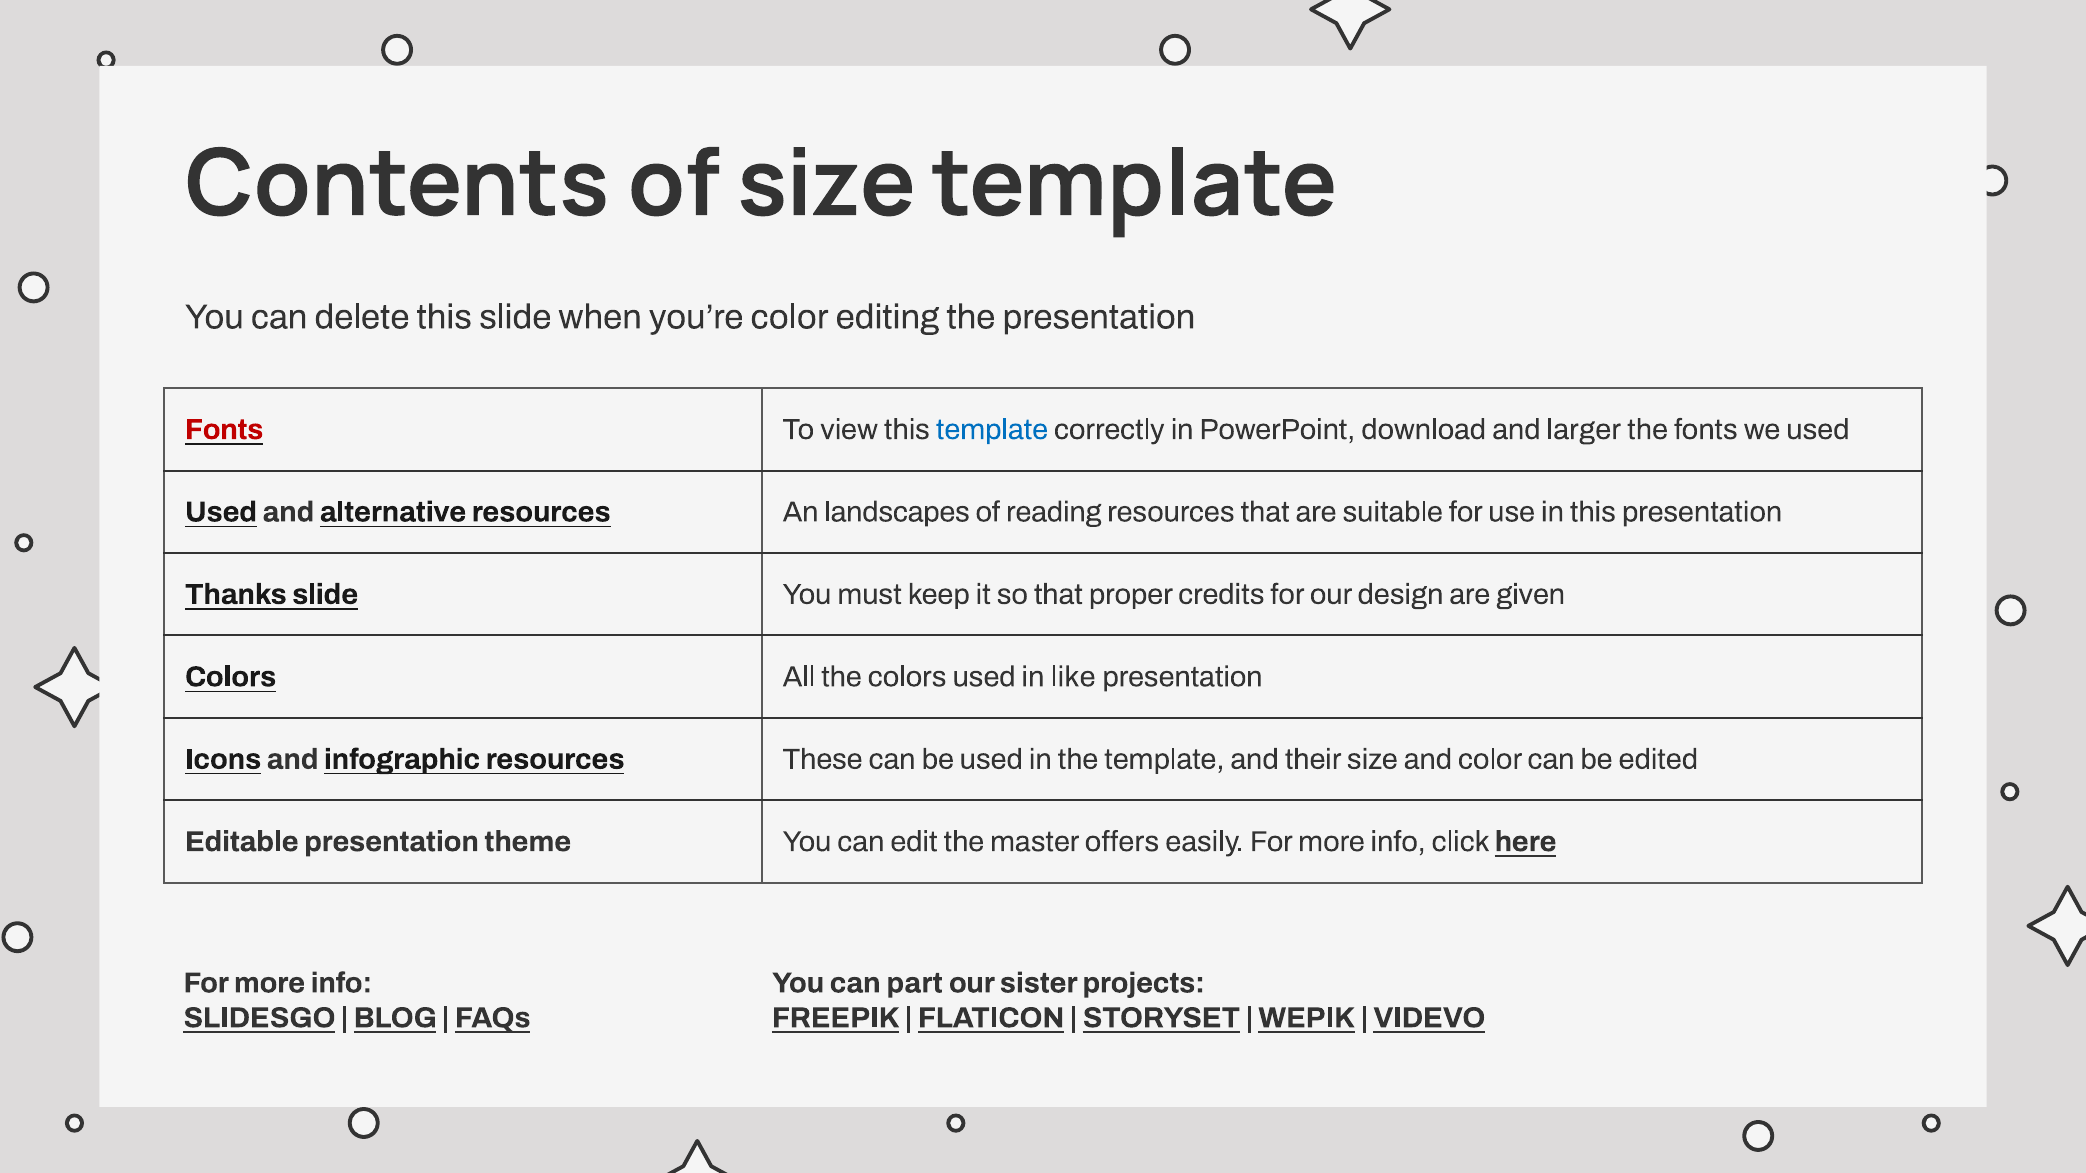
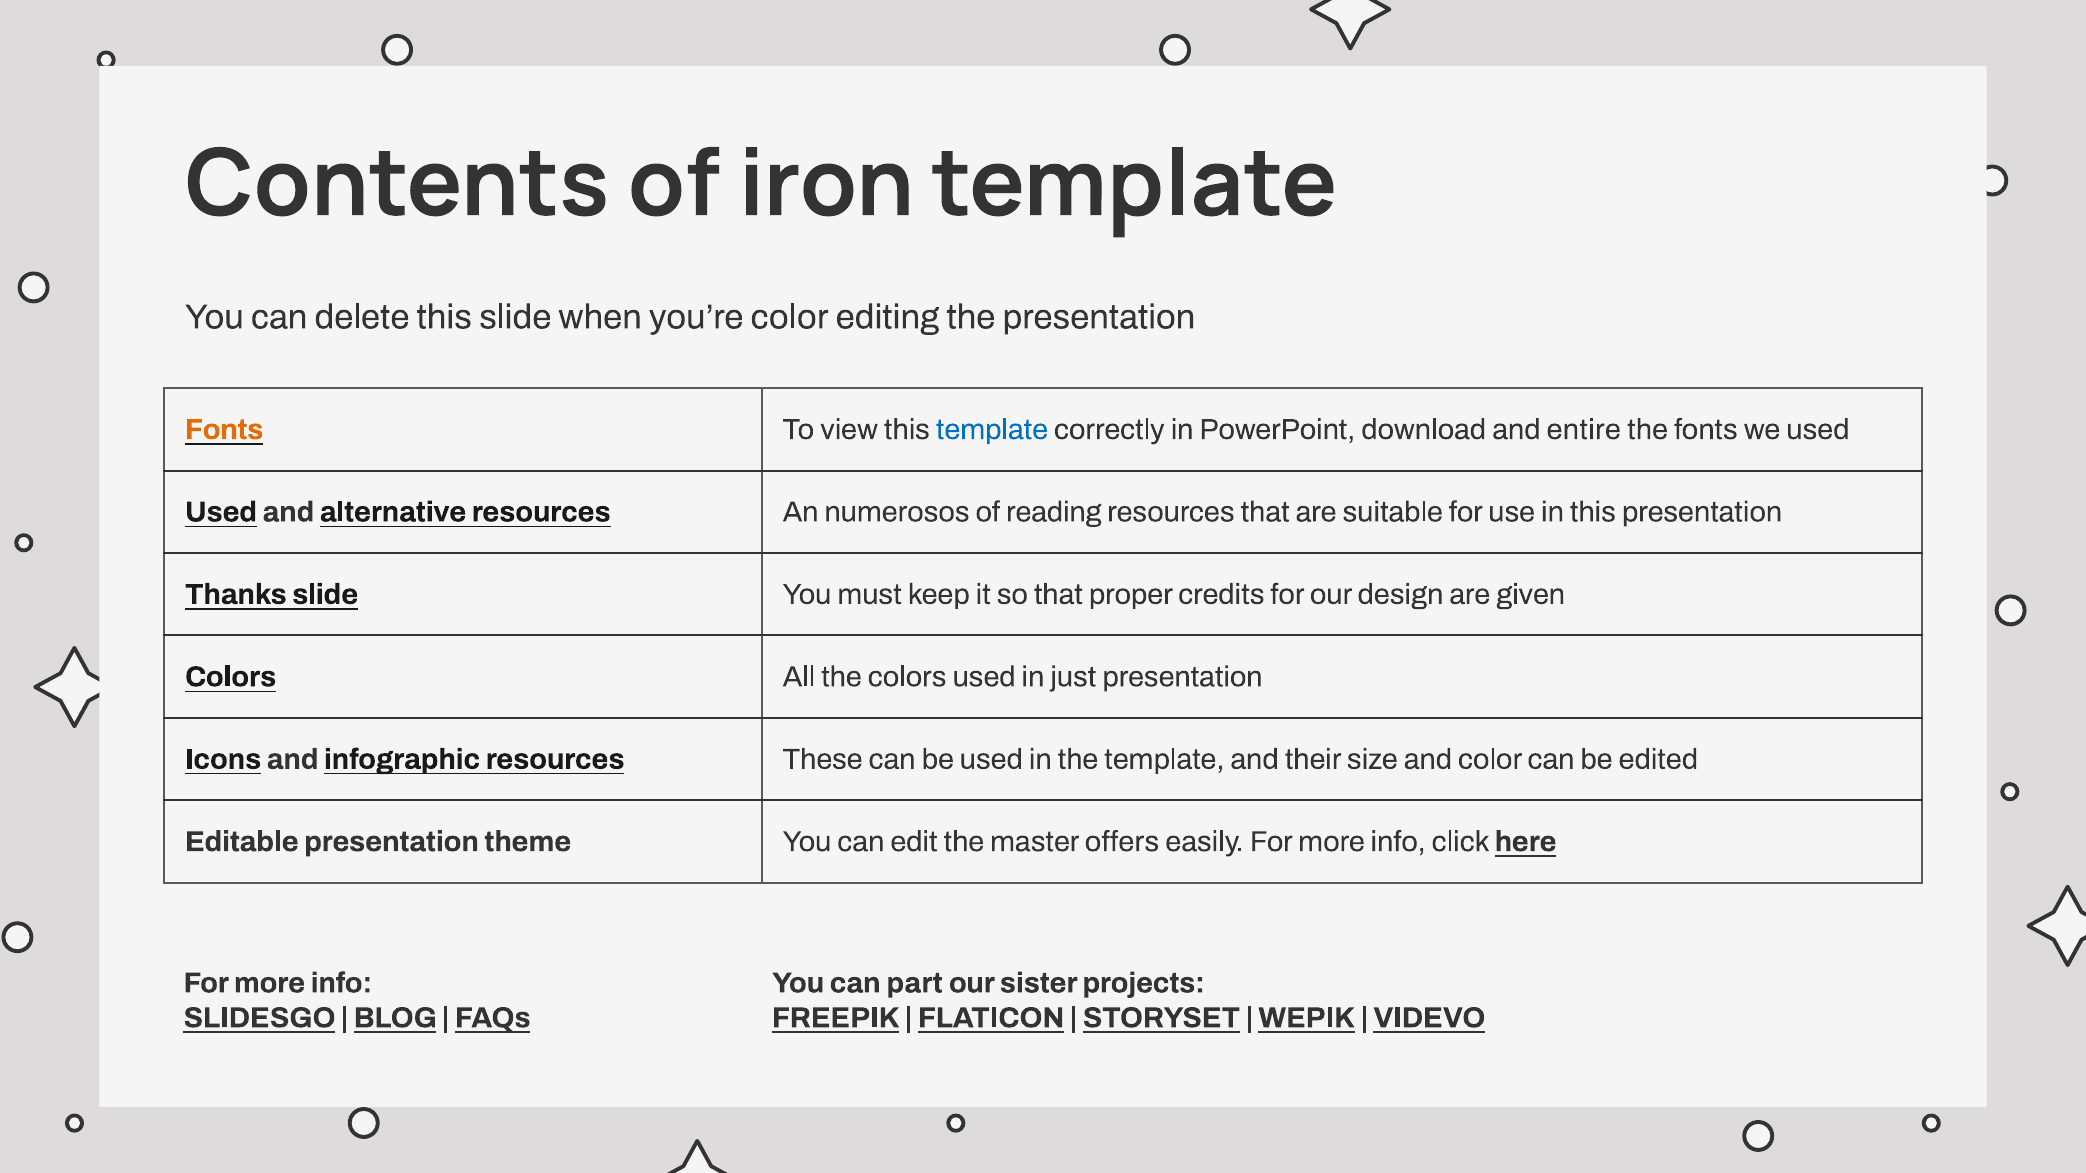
of size: size -> iron
Fonts at (224, 430) colour: red -> orange
larger: larger -> entire
landscapes: landscapes -> numerosos
like: like -> just
